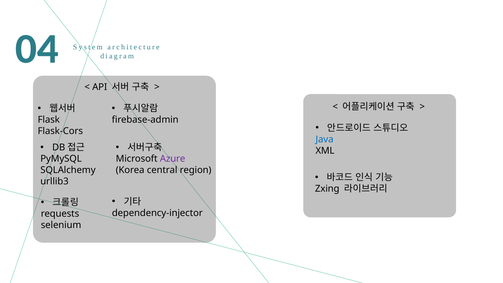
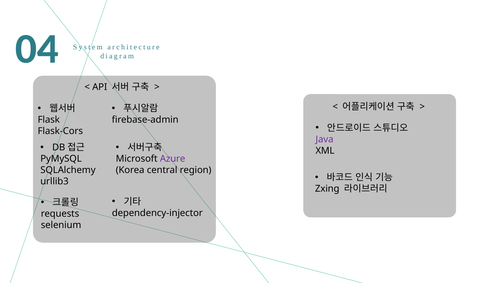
Java colour: blue -> purple
